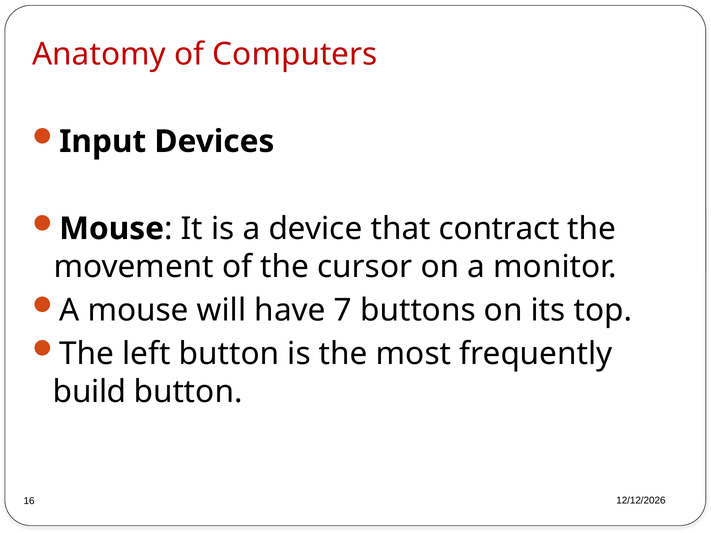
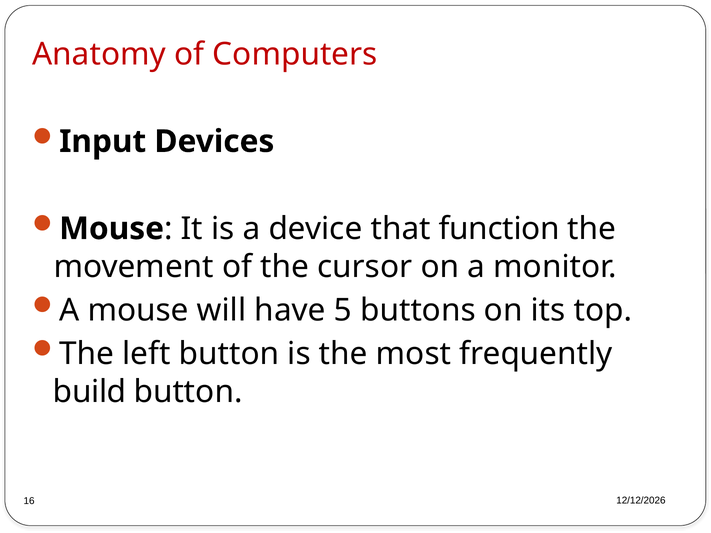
contract: contract -> function
7: 7 -> 5
